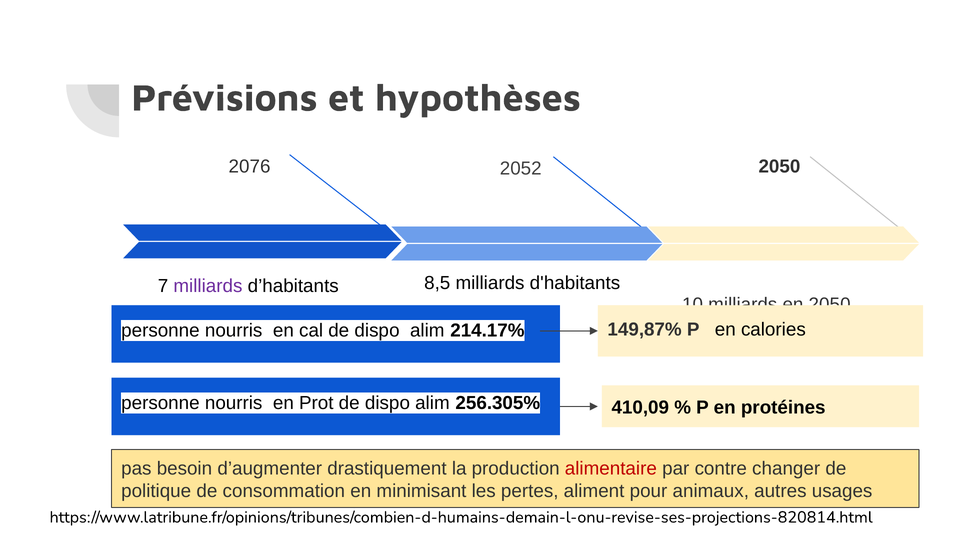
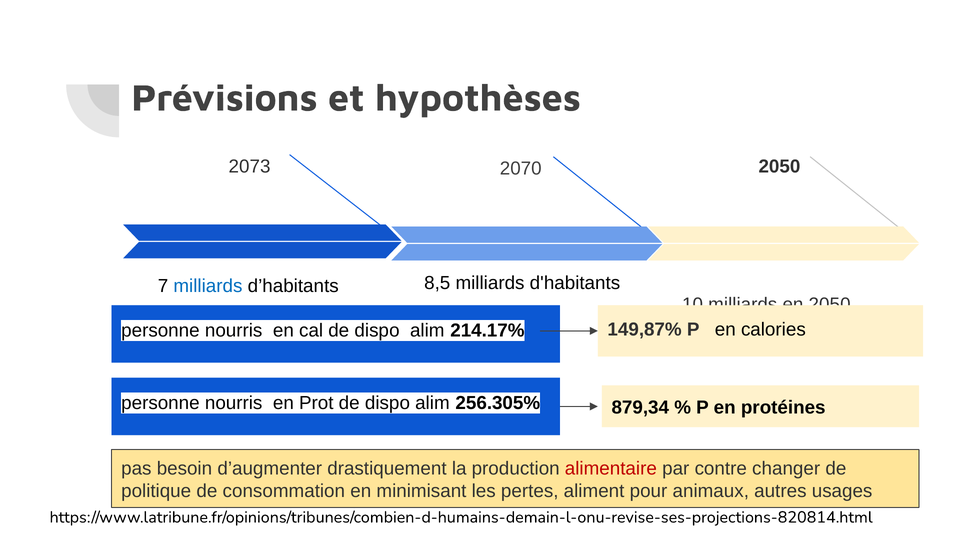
2076: 2076 -> 2073
2052: 2052 -> 2070
milliards at (208, 286) colour: purple -> blue
410,09: 410,09 -> 879,34
